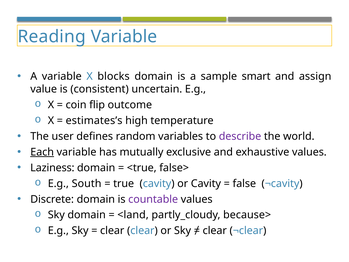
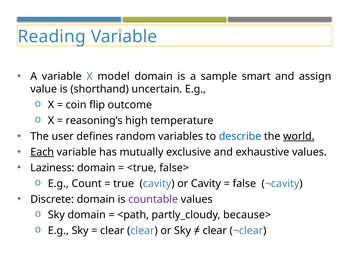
blocks: blocks -> model
consistent: consistent -> shorthand
estimates’s: estimates’s -> reasoning’s
describe colour: purple -> blue
world underline: none -> present
South: South -> Count
<land: <land -> <path
